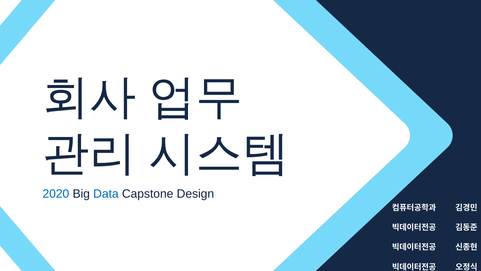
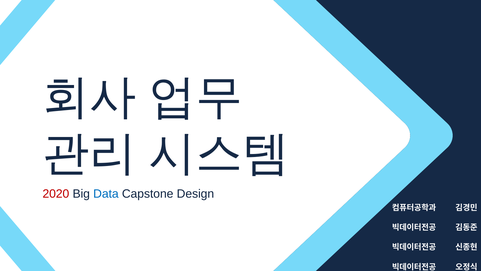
2020 colour: blue -> red
